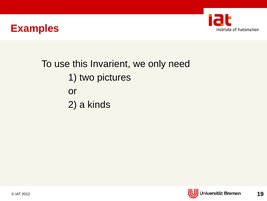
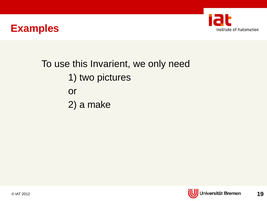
kinds: kinds -> make
